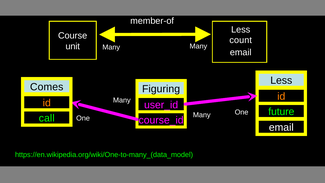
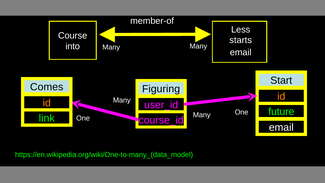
count: count -> starts
unit: unit -> into
Less at (281, 80): Less -> Start
call: call -> link
